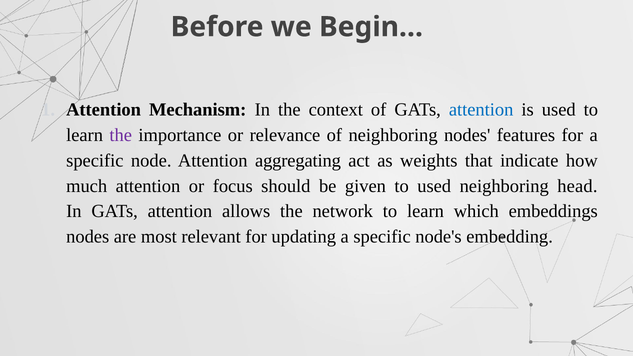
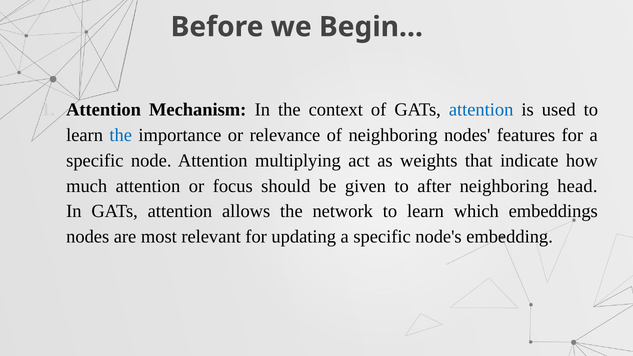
the at (121, 135) colour: purple -> blue
aggregating: aggregating -> multiplying
to used: used -> after
